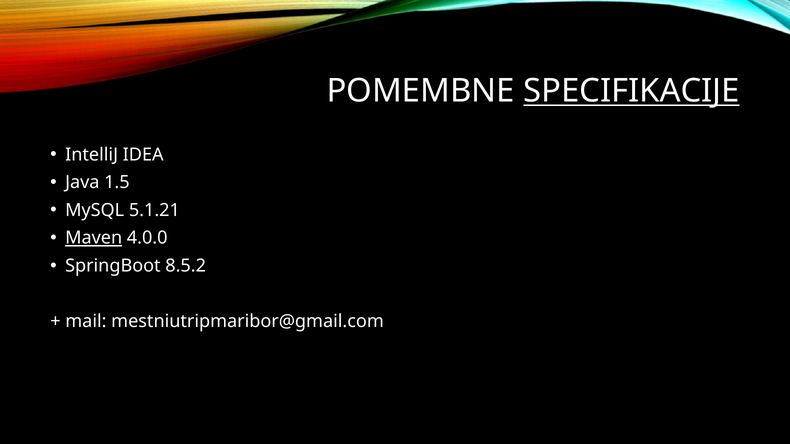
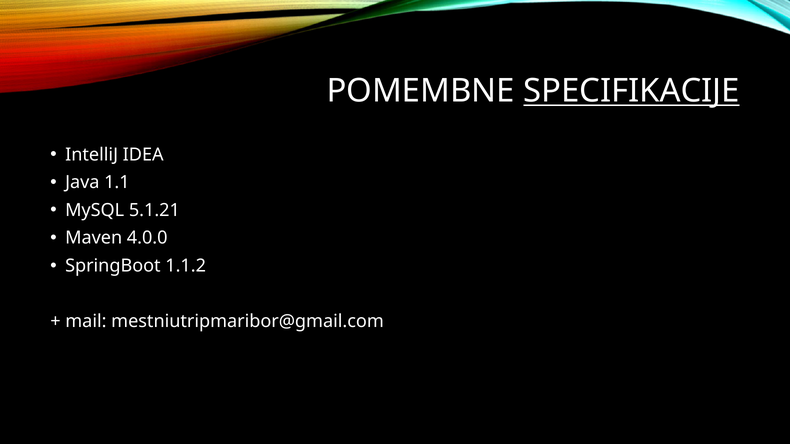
1.5: 1.5 -> 1.1
Maven underline: present -> none
8.5.2: 8.5.2 -> 1.1.2
